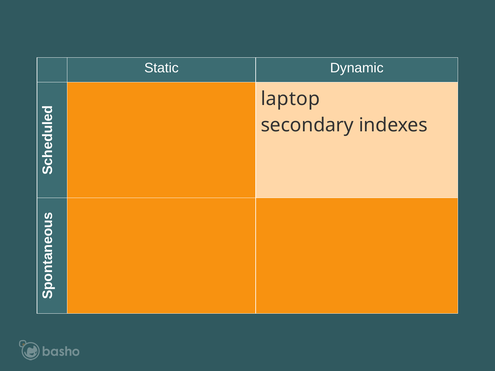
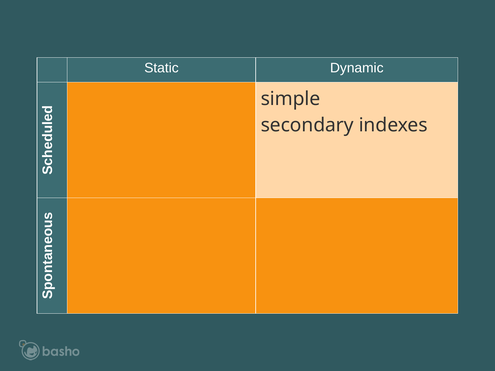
laptop: laptop -> simple
